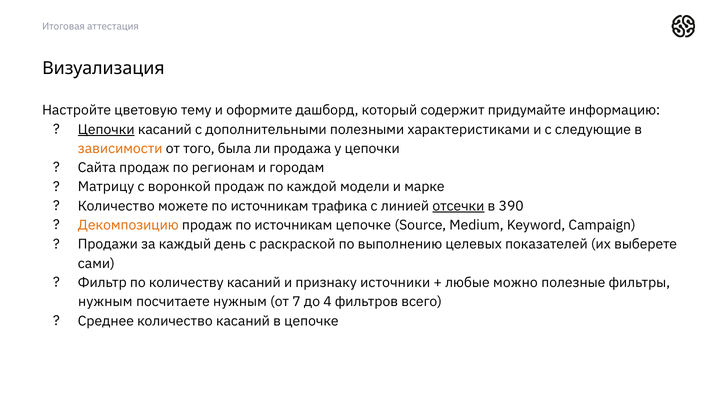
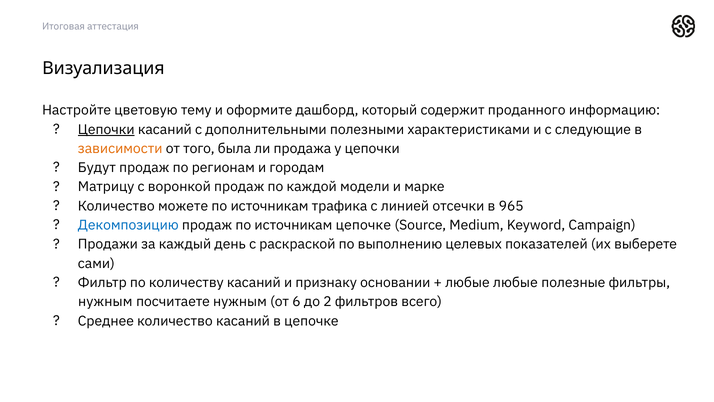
придумайте: придумайте -> проданного
Сайта: Сайта -> Будут
отсечки underline: present -> none
390: 390 -> 965
Декомпозицию colour: orange -> blue
источники: источники -> основании
любые можно: можно -> любые
7: 7 -> 6
4: 4 -> 2
